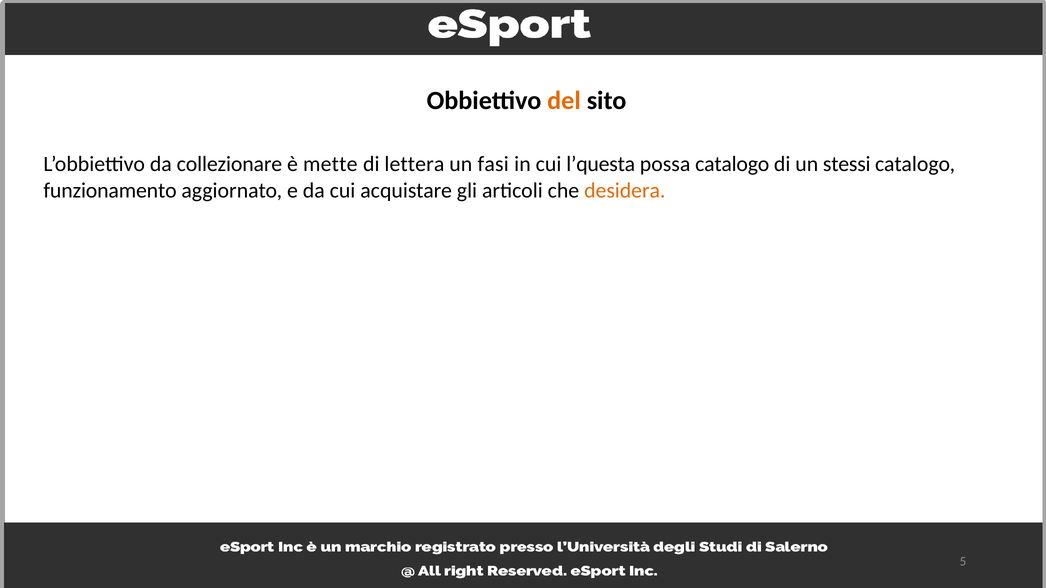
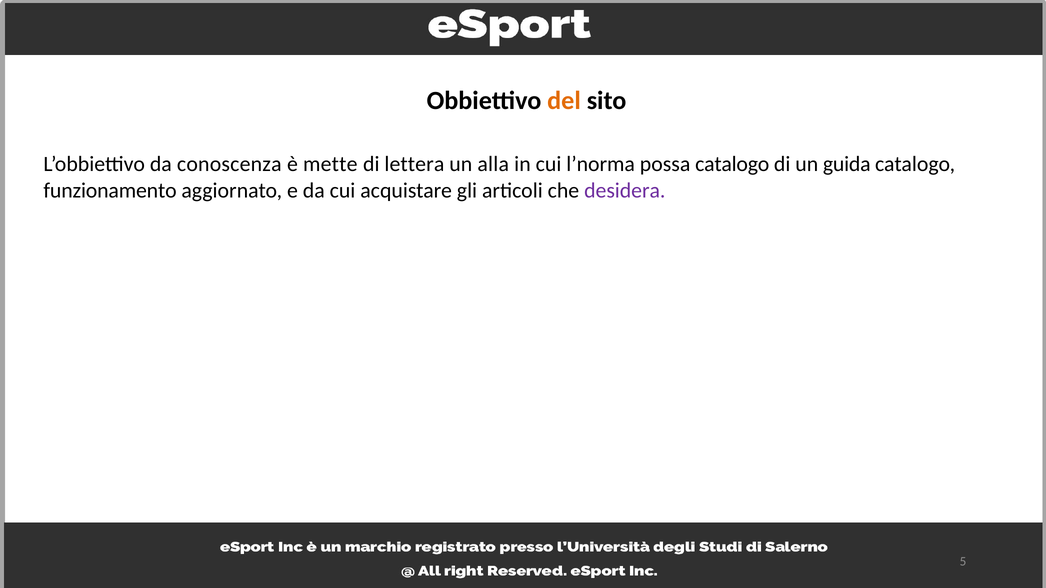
collezionare: collezionare -> conoscenza
fasi: fasi -> alla
l’questa: l’questa -> l’norma
stessi: stessi -> guida
desidera colour: orange -> purple
